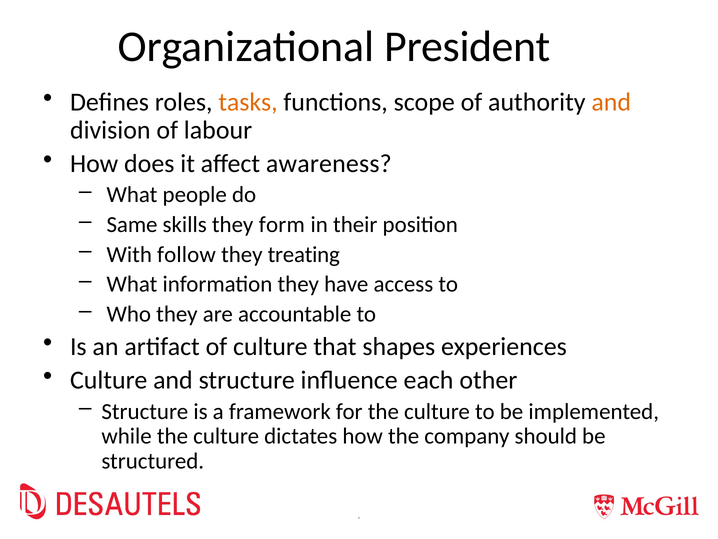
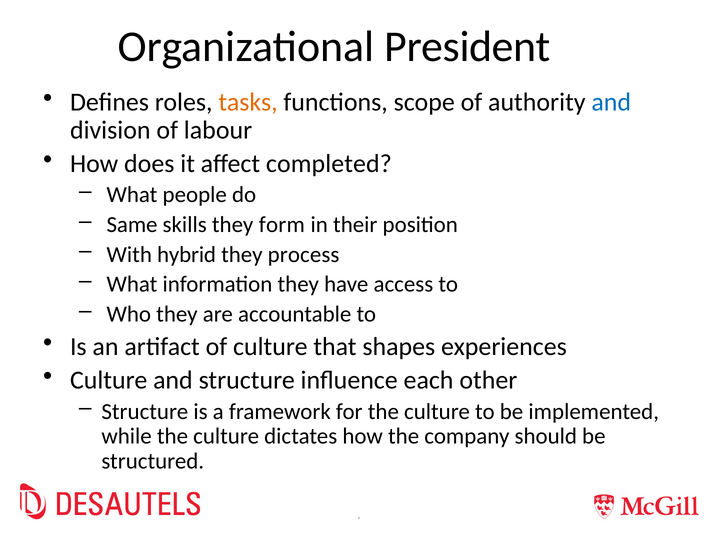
and at (611, 102) colour: orange -> blue
awareness: awareness -> completed
follow: follow -> hybrid
treating: treating -> process
